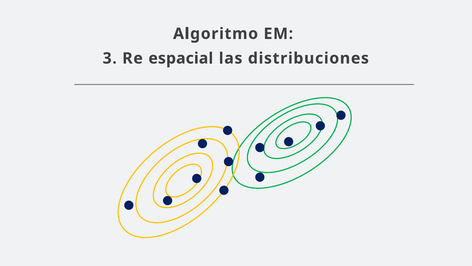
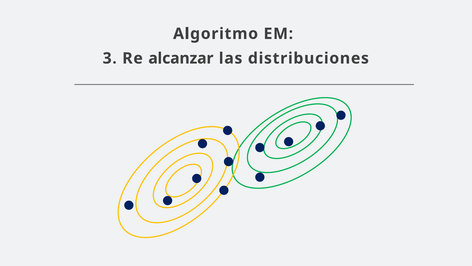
espacial: espacial -> alcanzar
